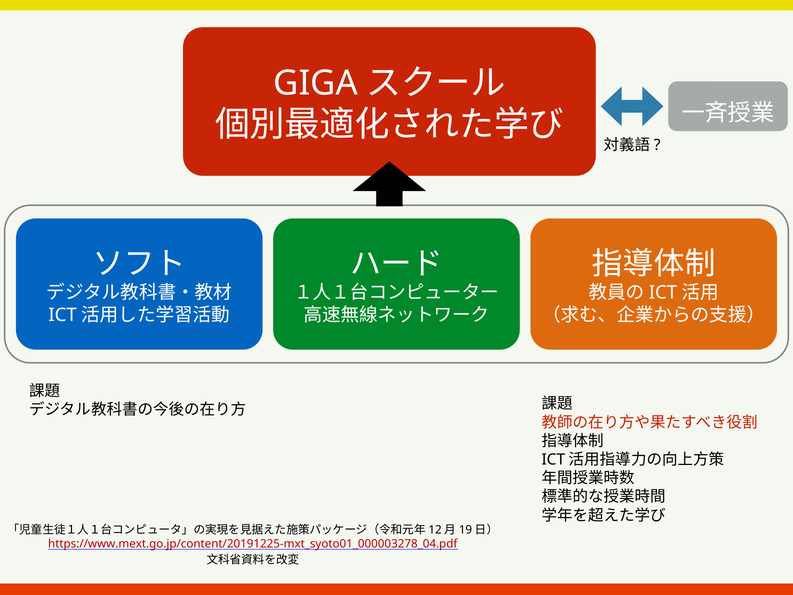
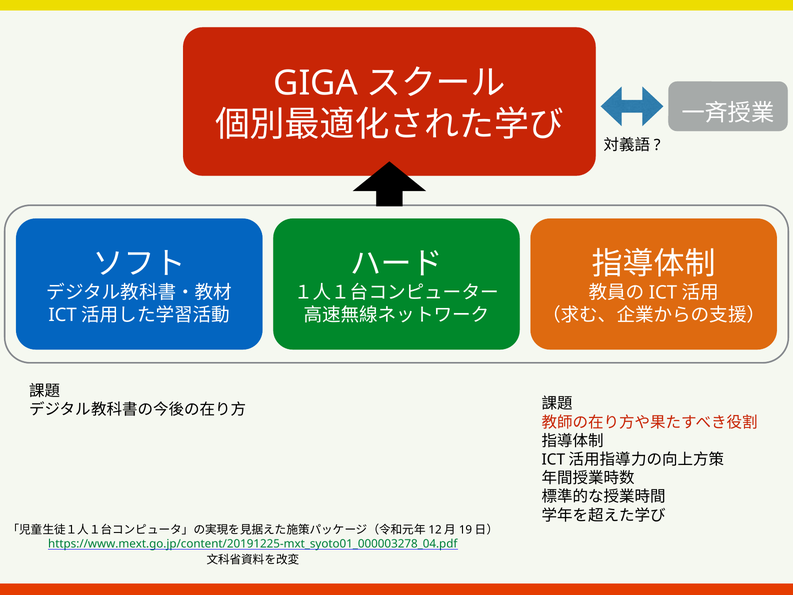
https://www.mext.go.jp/content/20191225-mxt_syoto01_000003278_04.pdf colour: red -> green
